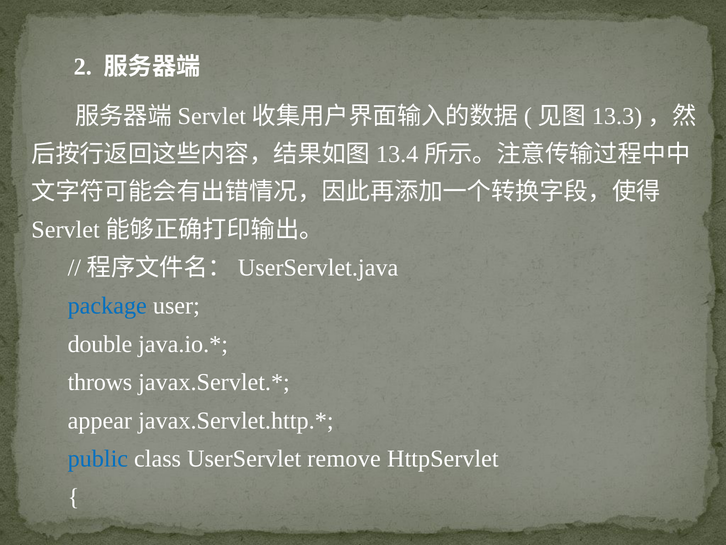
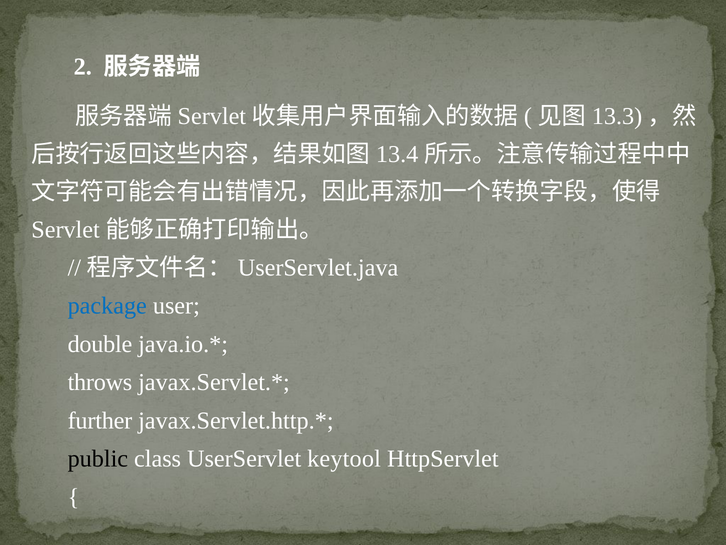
appear: appear -> further
public colour: blue -> black
remove: remove -> keytool
